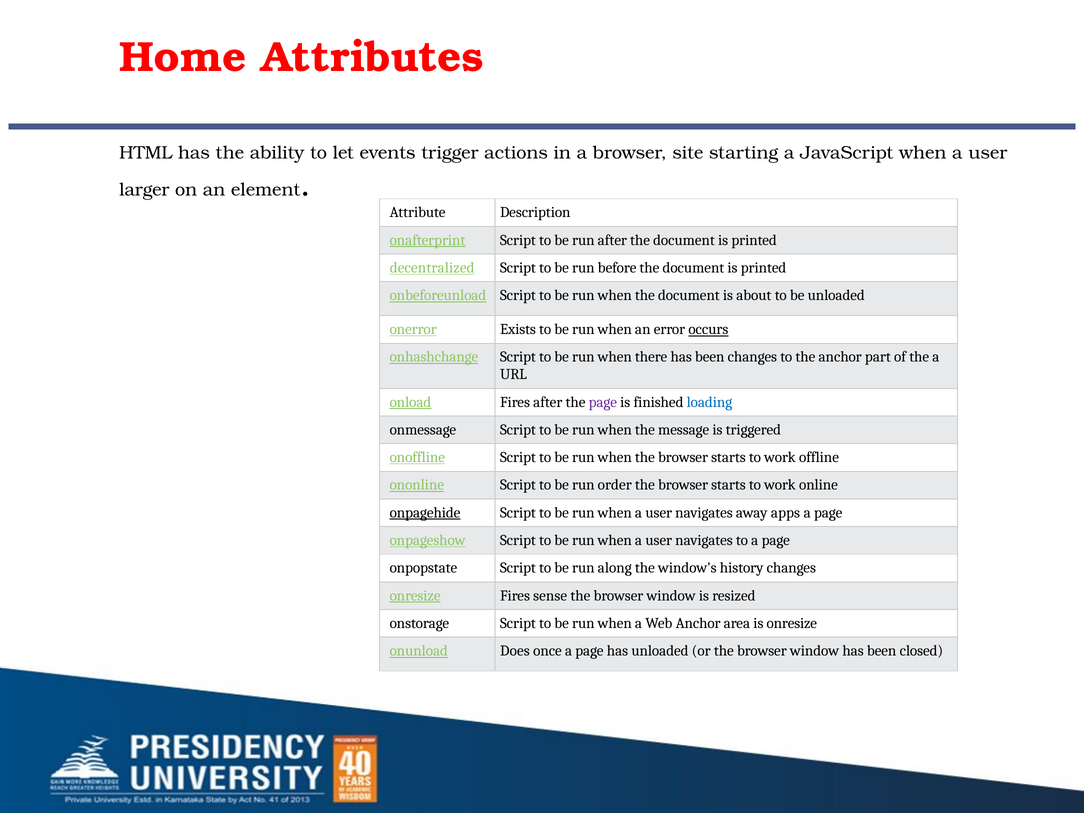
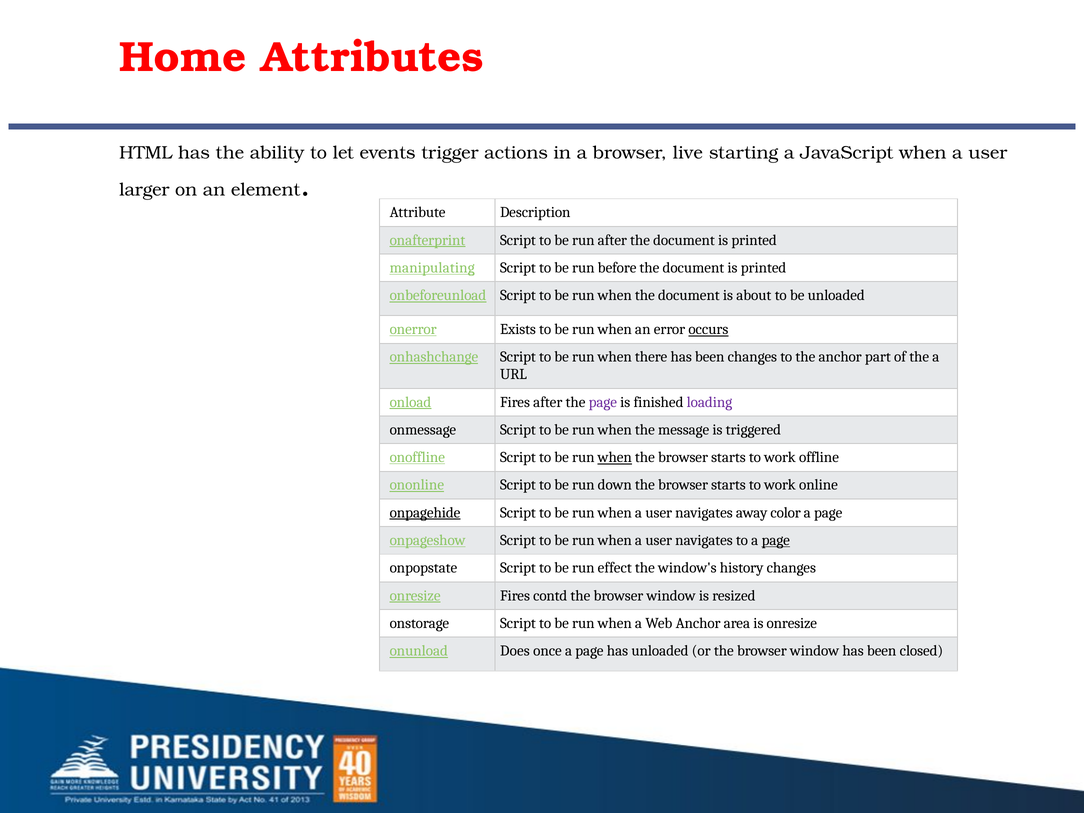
site: site -> live
decentralized: decentralized -> manipulating
loading colour: blue -> purple
when at (615, 457) underline: none -> present
order: order -> down
apps: apps -> color
page at (776, 540) underline: none -> present
along: along -> effect
sense: sense -> contd
